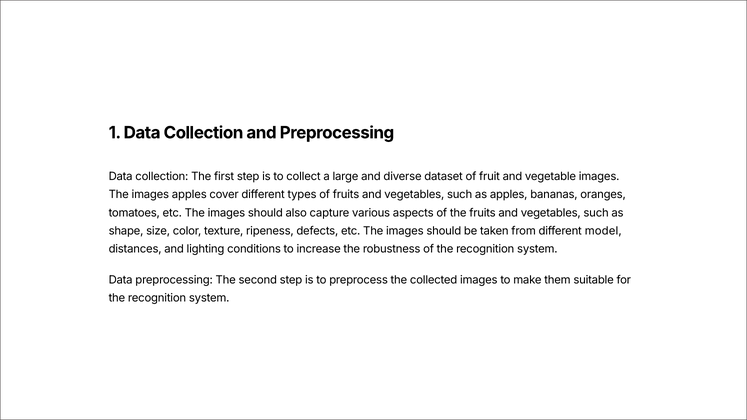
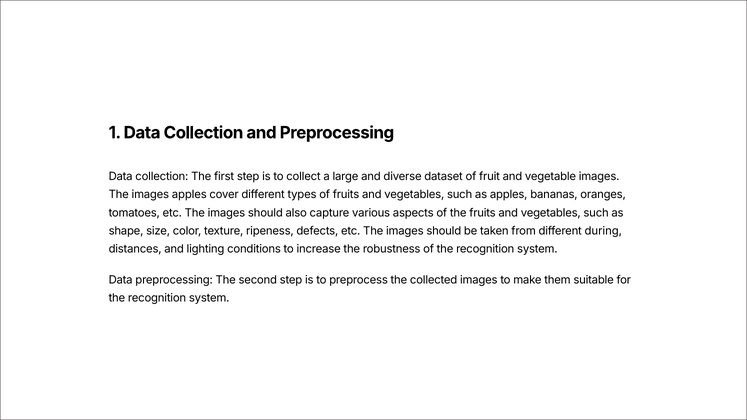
model: model -> during
